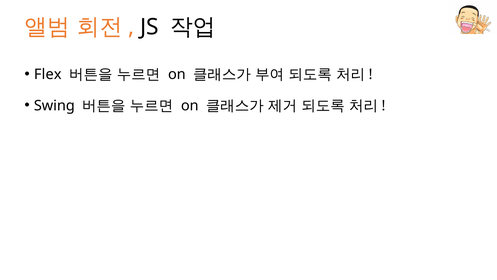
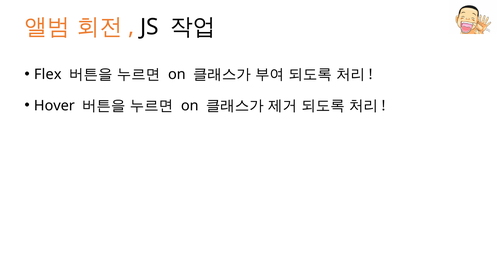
Swing: Swing -> Hover
